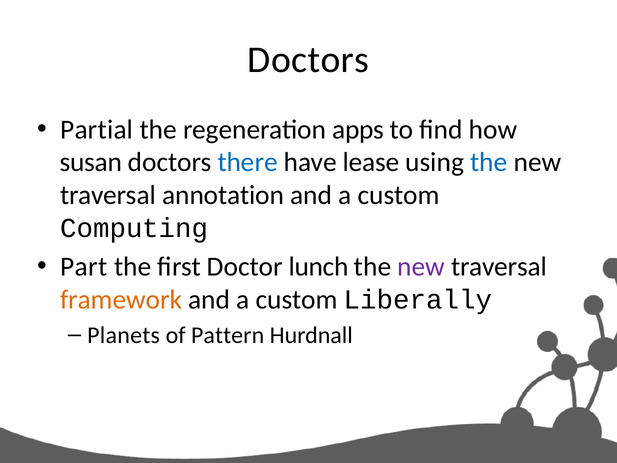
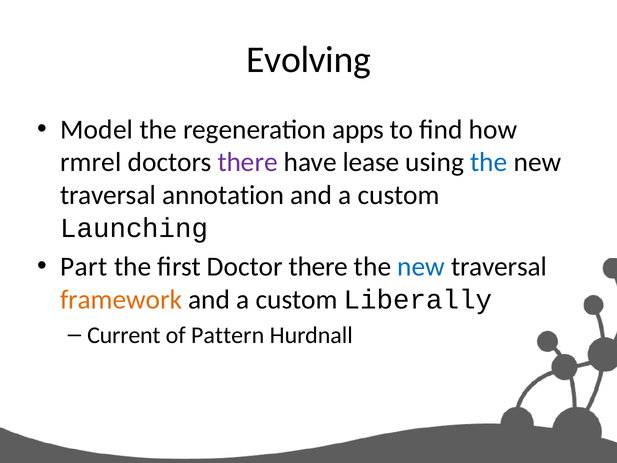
Doctors at (308, 60): Doctors -> Evolving
Partial: Partial -> Model
susan: susan -> rmrel
there at (248, 162) colour: blue -> purple
Computing: Computing -> Launching
Doctor lunch: lunch -> there
new at (421, 267) colour: purple -> blue
Planets: Planets -> Current
